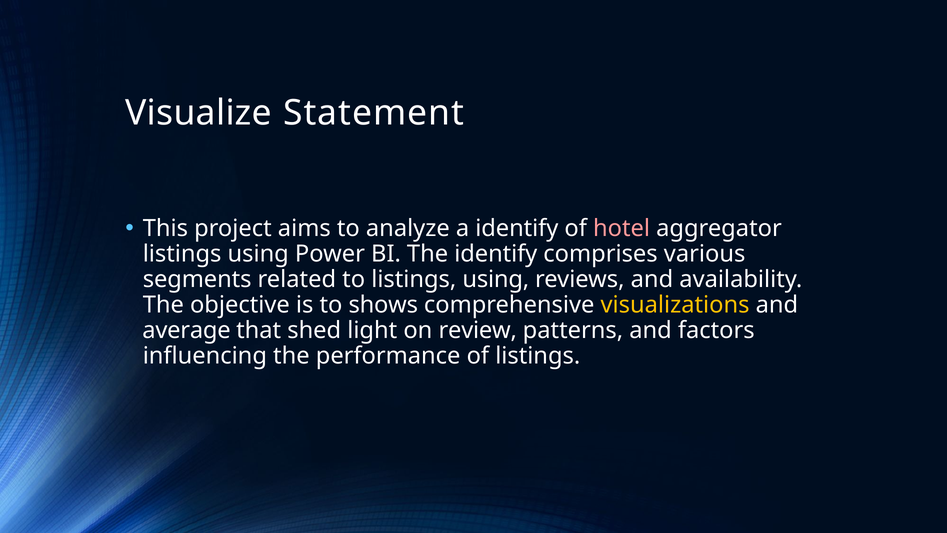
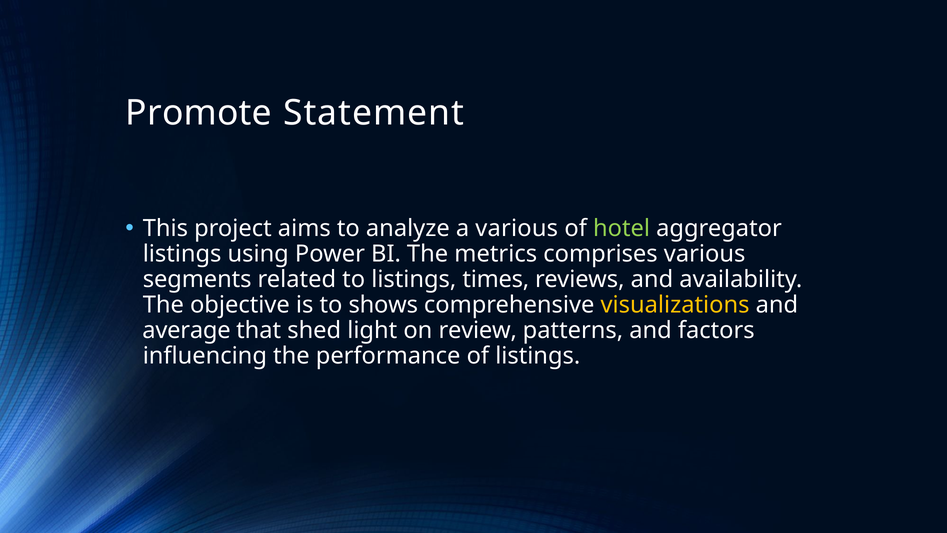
Visualize: Visualize -> Promote
a identify: identify -> various
hotel colour: pink -> light green
The identify: identify -> metrics
to listings using: using -> times
